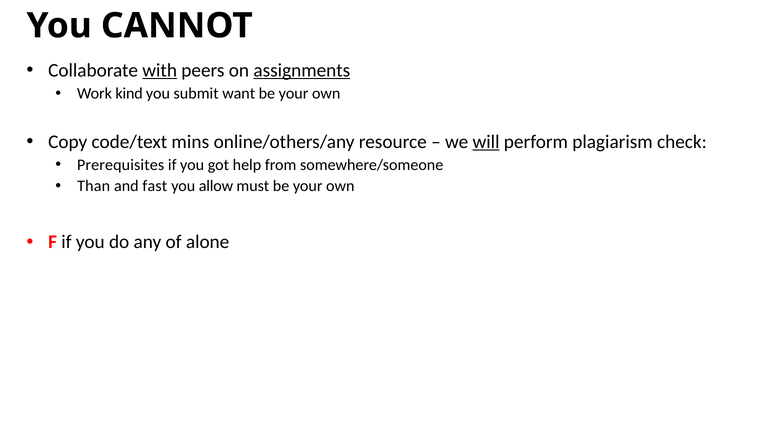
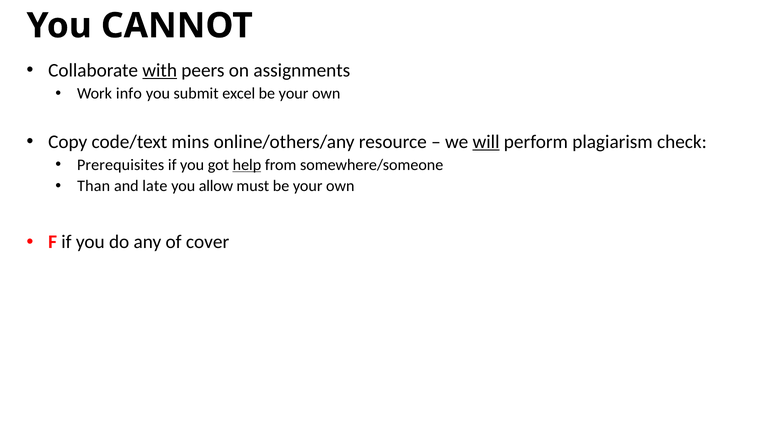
assignments underline: present -> none
kind: kind -> info
want: want -> excel
help underline: none -> present
fast: fast -> late
alone: alone -> cover
